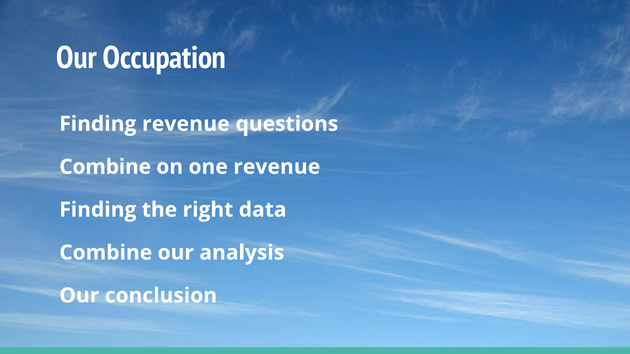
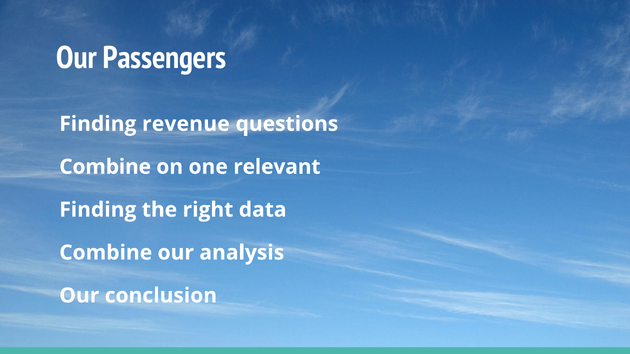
Occupation: Occupation -> Passengers
one revenue: revenue -> relevant
